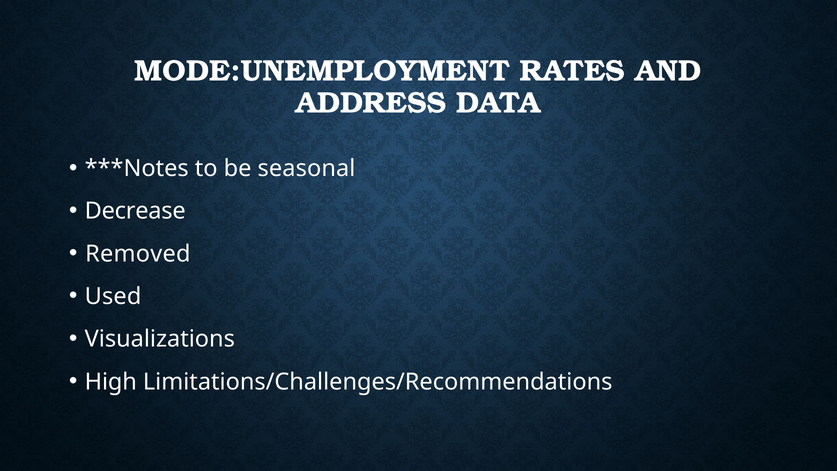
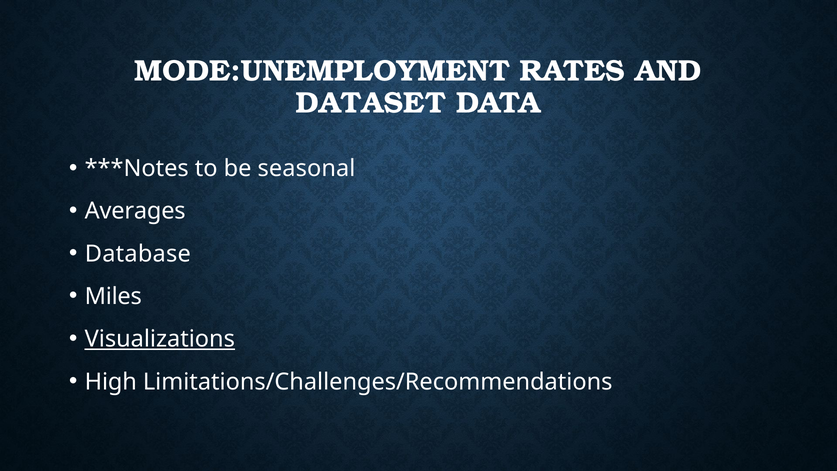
ADDRESS: ADDRESS -> DATASET
Decrease: Decrease -> Averages
Removed: Removed -> Database
Used: Used -> Miles
Visualizations underline: none -> present
